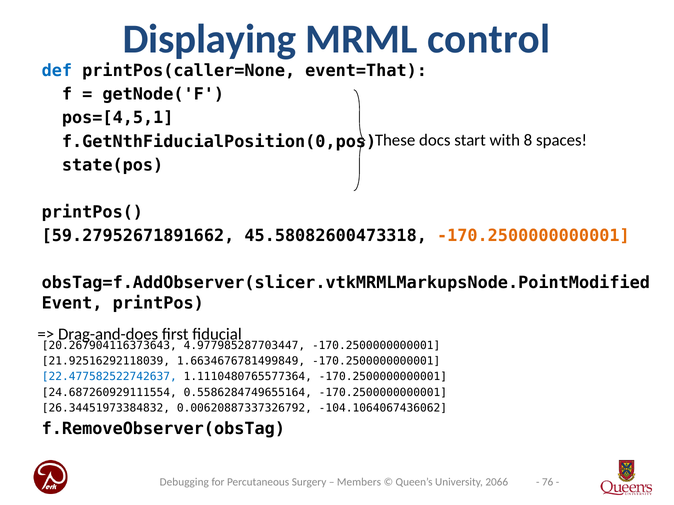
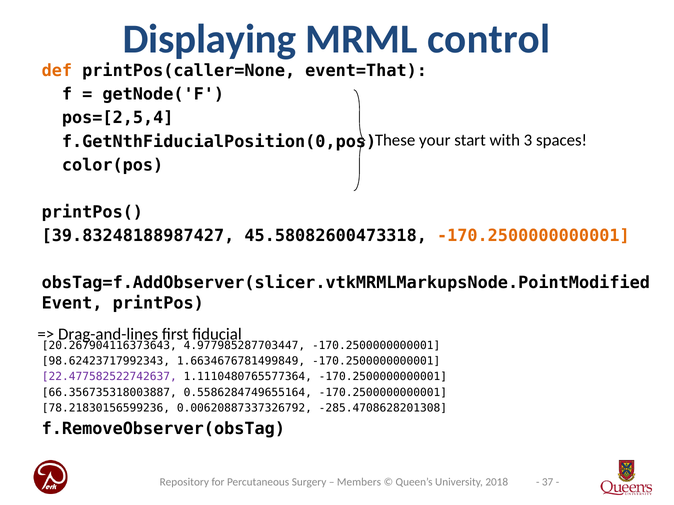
def colour: blue -> orange
pos=[4,5,1: pos=[4,5,1 -> pos=[2,5,4
docs: docs -> your
8: 8 -> 3
state(pos: state(pos -> color(pos
59.27952671891662: 59.27952671891662 -> 39.83248188987427
Drag-and-does: Drag-and-does -> Drag-and-lines
21.92516292118039: 21.92516292118039 -> 98.62423717992343
22.477582522742637 colour: blue -> purple
24.687260929111554: 24.687260929111554 -> 66.356735318003887
26.34451973384832: 26.34451973384832 -> 78.21830156599236
-104.1064067436062: -104.1064067436062 -> -285.4708628201308
76: 76 -> 37
Debugging: Debugging -> Repository
2066: 2066 -> 2018
